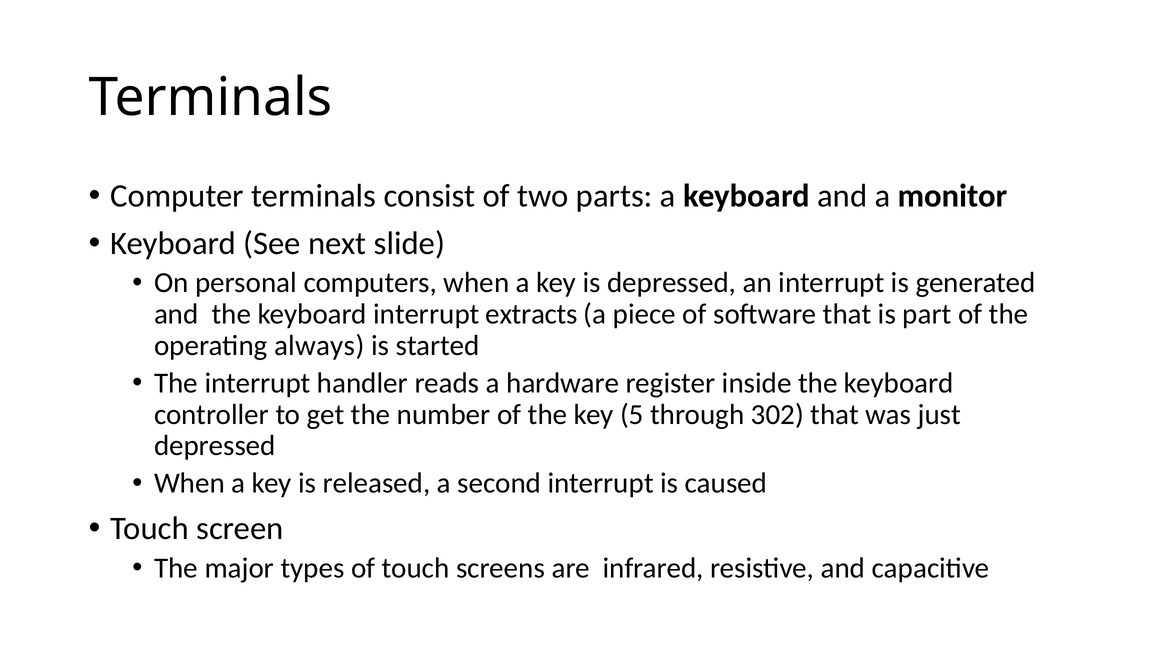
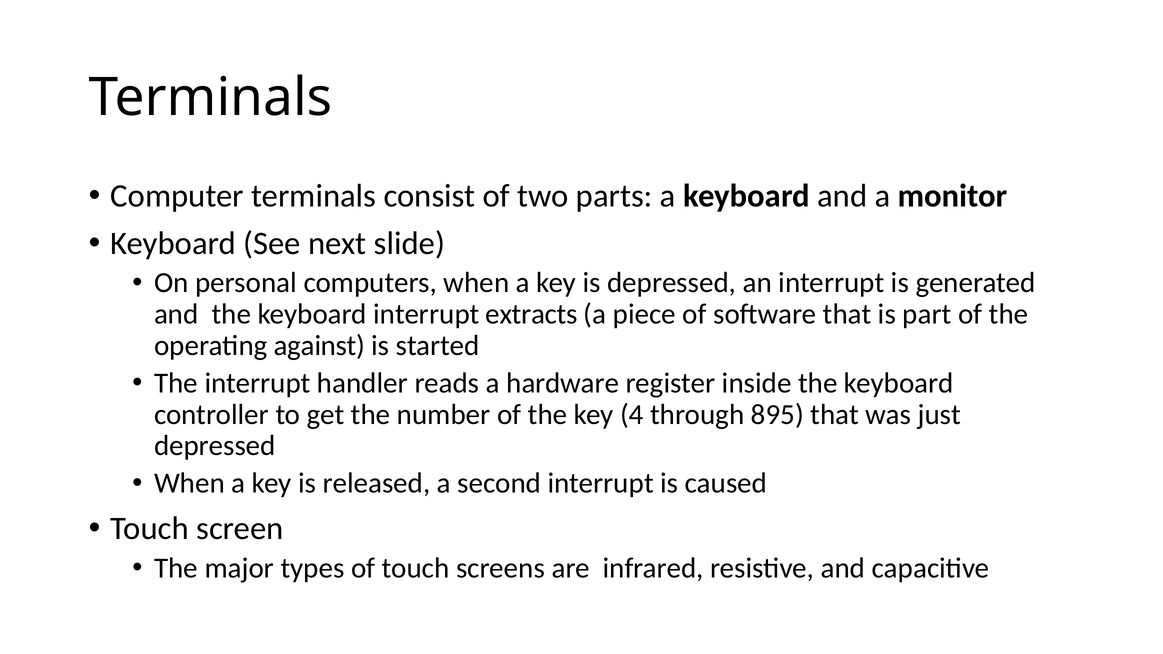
always: always -> against
5: 5 -> 4
302: 302 -> 895
